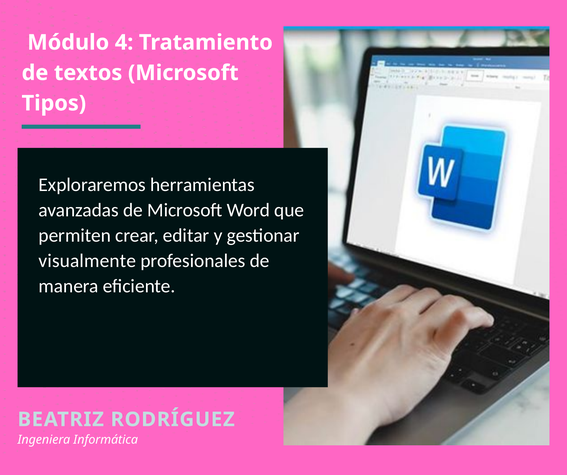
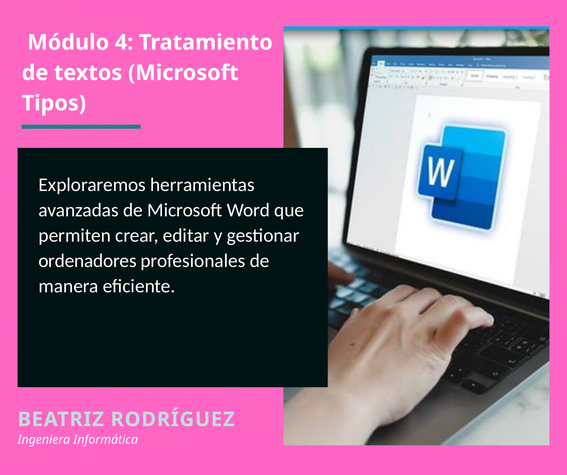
visualmente: visualmente -> ordenadores
